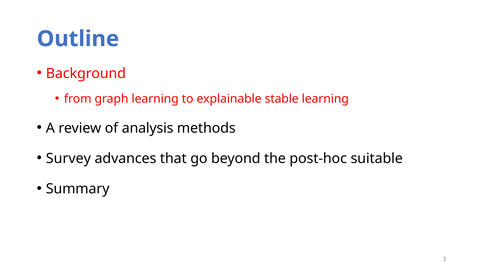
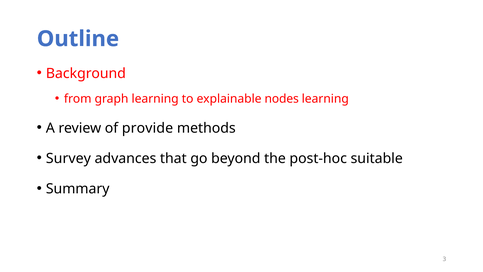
stable: stable -> nodes
analysis: analysis -> provide
